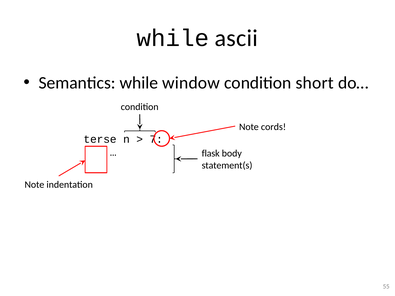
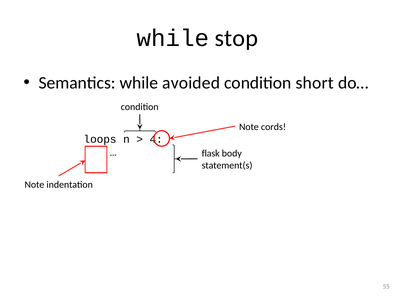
ascii: ascii -> stop
window: window -> avoided
terse: terse -> loops
7: 7 -> 4
